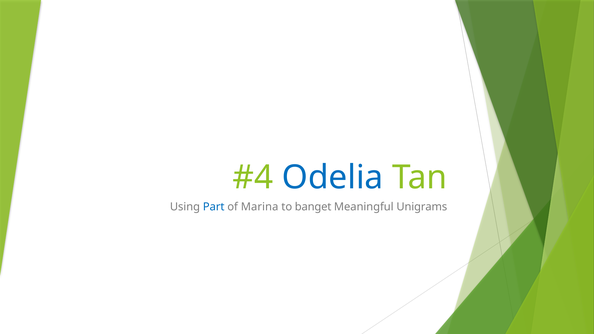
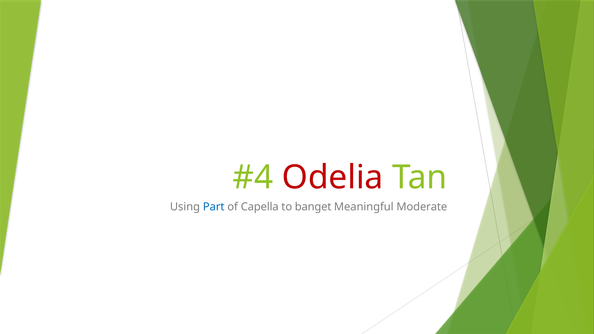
Odelia colour: blue -> red
Marina: Marina -> Capella
Unigrams: Unigrams -> Moderate
